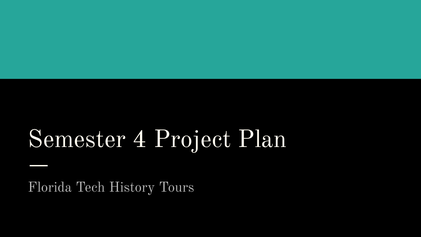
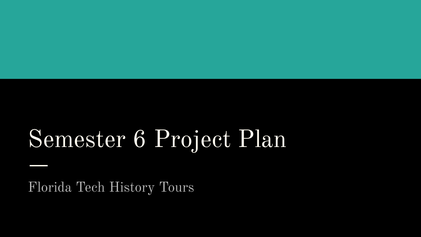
4: 4 -> 6
